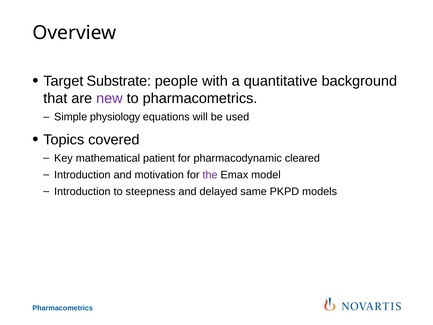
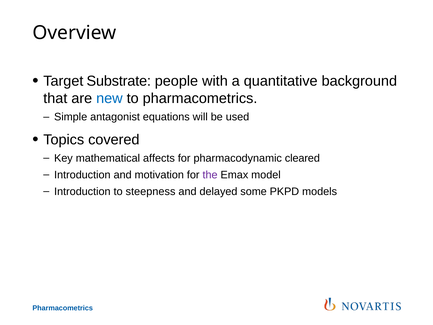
new colour: purple -> blue
physiology: physiology -> antagonist
patient: patient -> affects
same: same -> some
